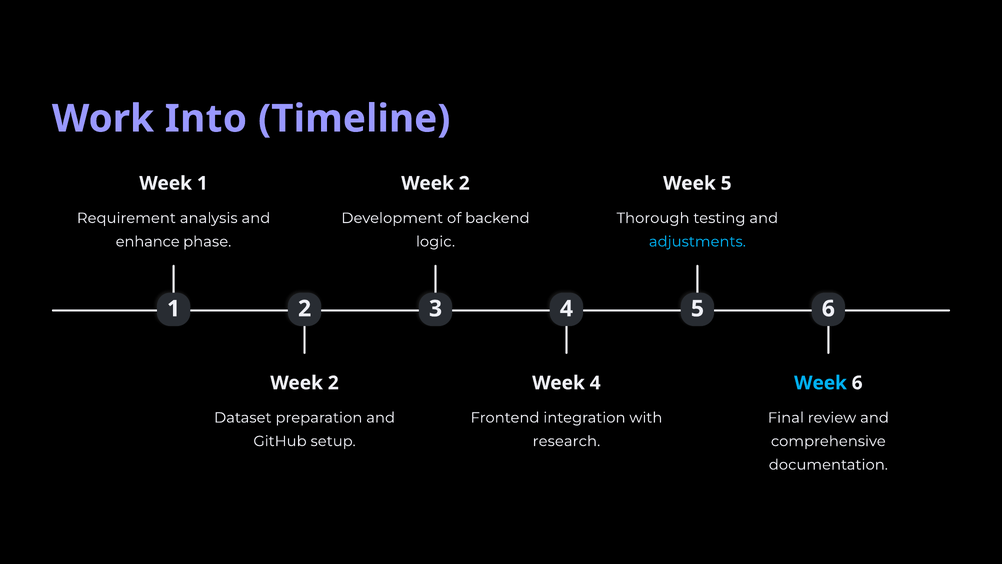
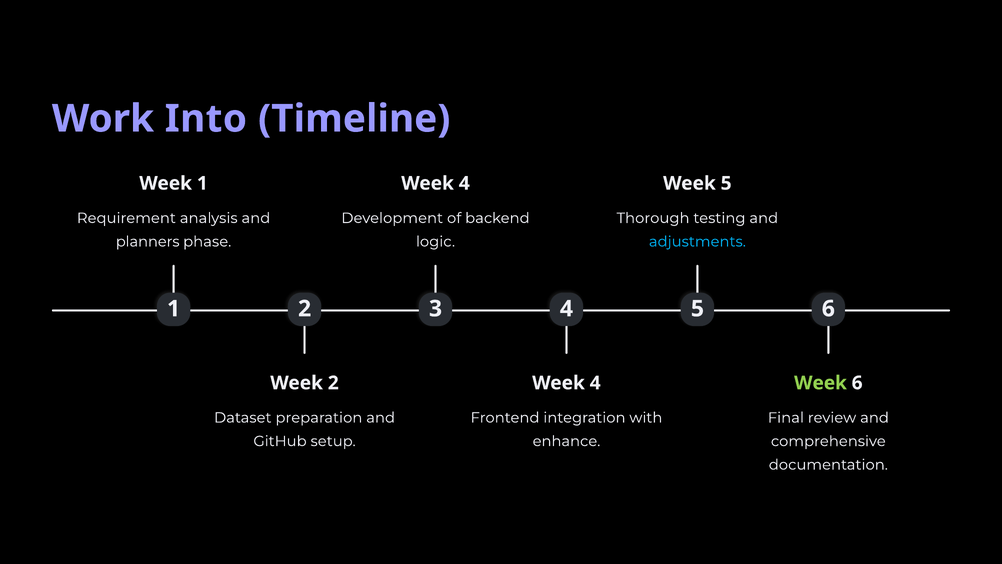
2 at (464, 183): 2 -> 4
enhance: enhance -> planners
Week at (820, 383) colour: light blue -> light green
research: research -> enhance
